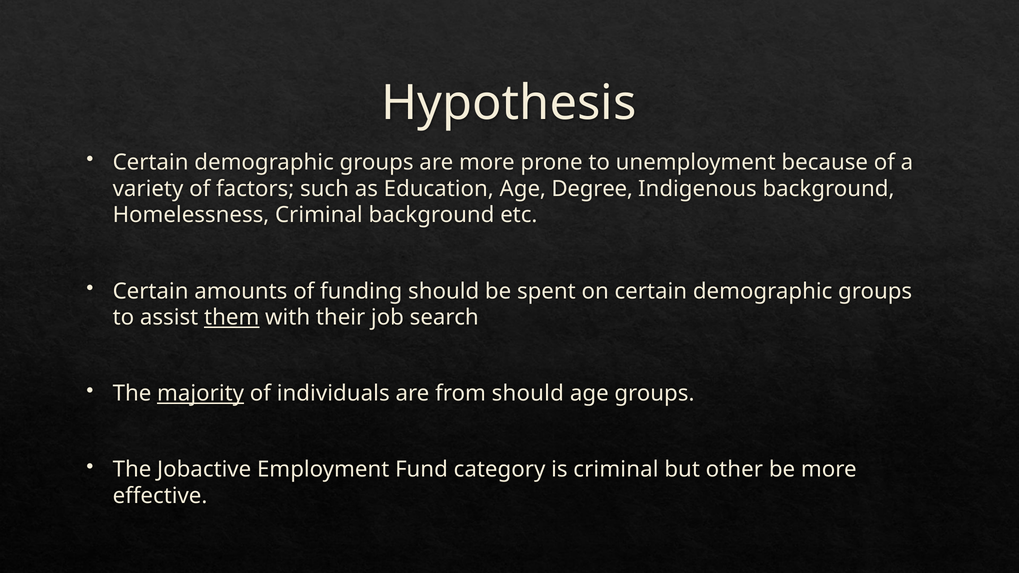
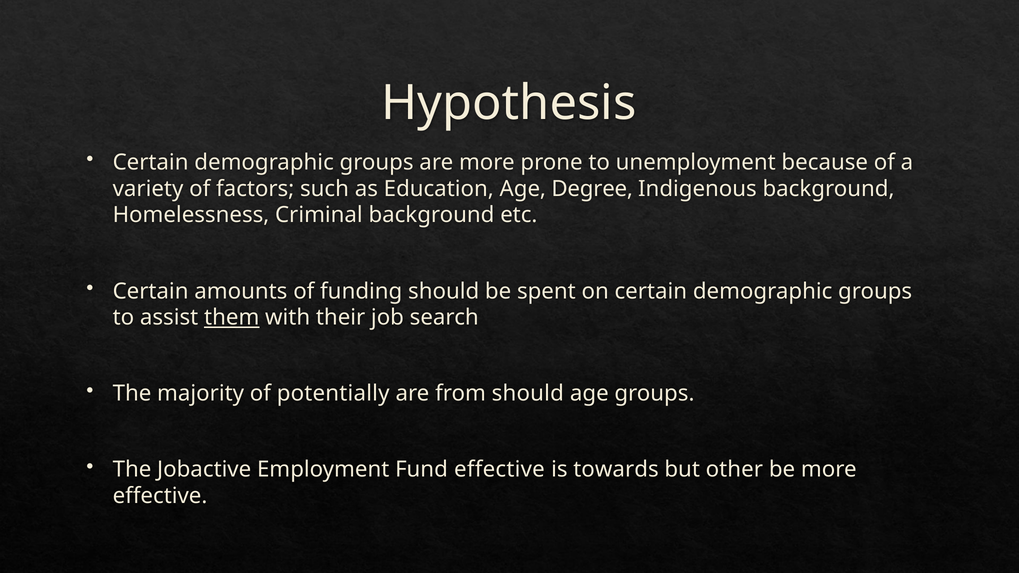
majority underline: present -> none
individuals: individuals -> potentially
Fund category: category -> effective
is criminal: criminal -> towards
